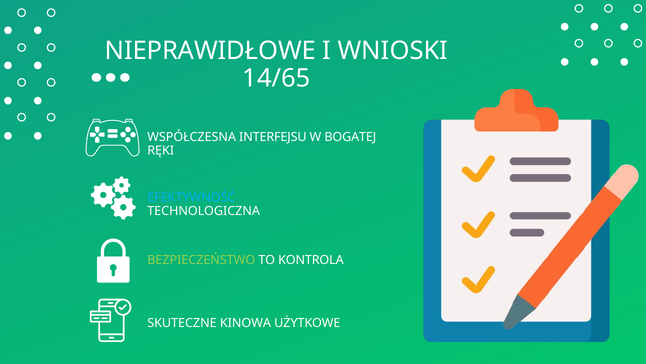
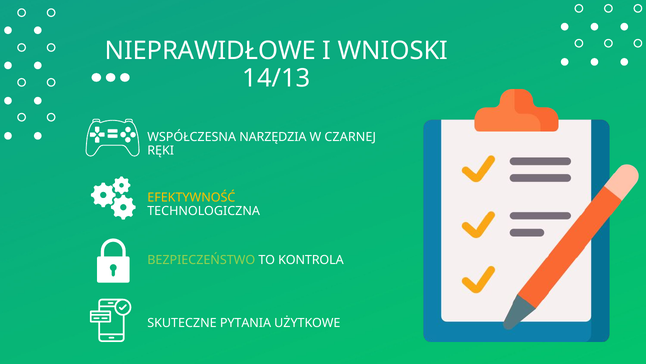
14/65: 14/65 -> 14/13
INTERFEJSU: INTERFEJSU -> NARZĘDZIA
BOGATEJ: BOGATEJ -> CZARNEJ
EFEKTYWNOŚĆ colour: light blue -> yellow
KINOWA: KINOWA -> PYTANIA
